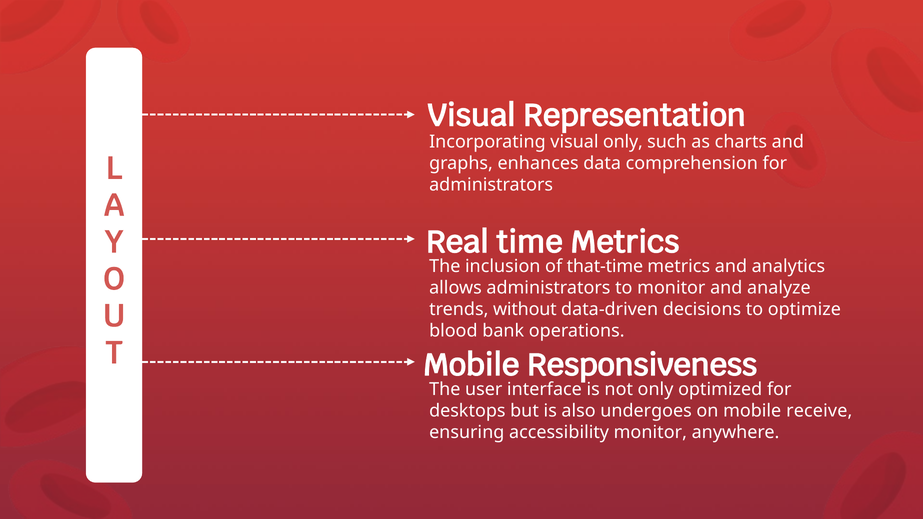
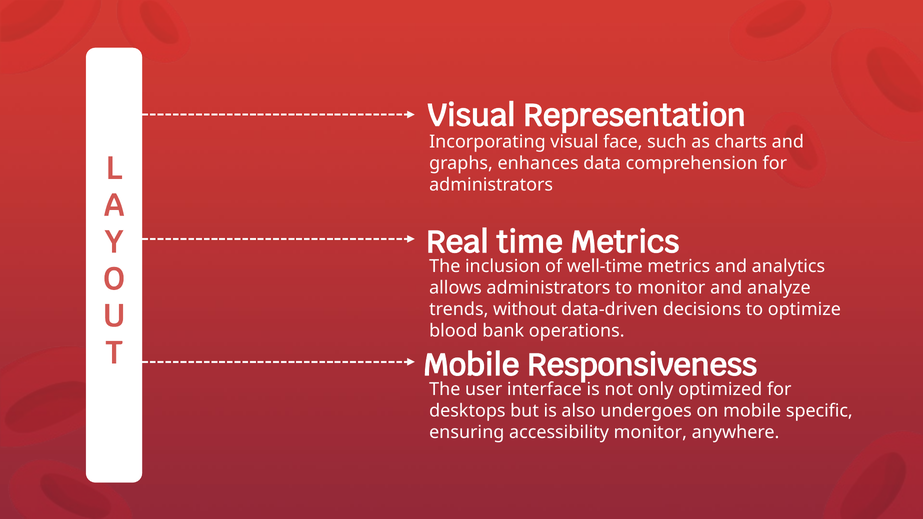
visual only: only -> face
that-time: that-time -> well-time
receive: receive -> specific
